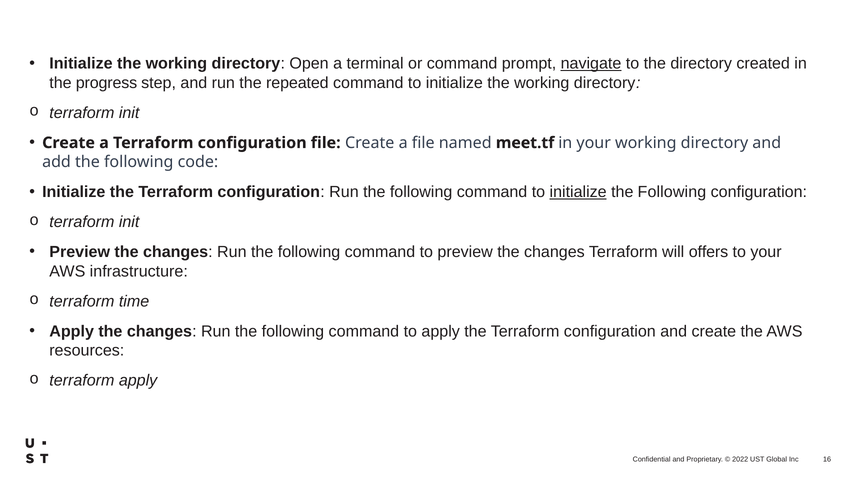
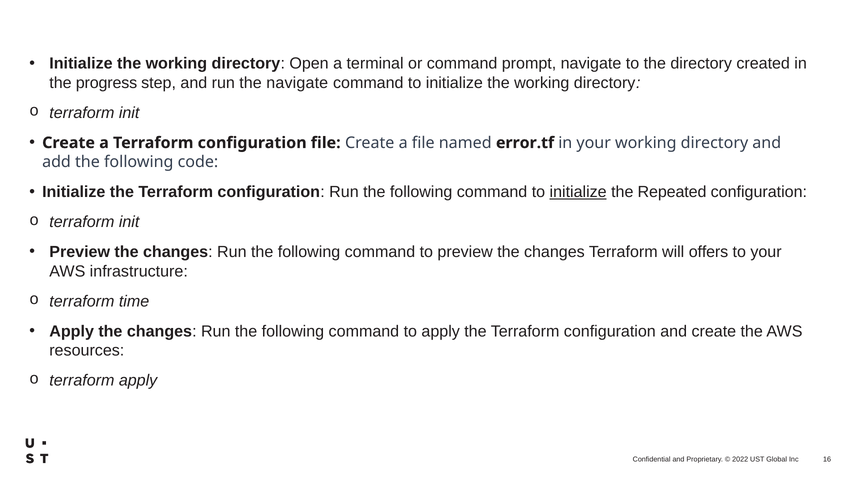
navigate at (591, 64) underline: present -> none
the repeated: repeated -> navigate
meet.tf: meet.tf -> error.tf
Following at (672, 192): Following -> Repeated
